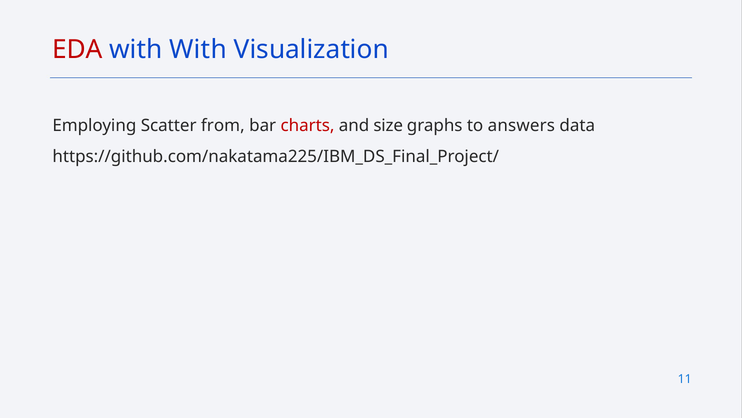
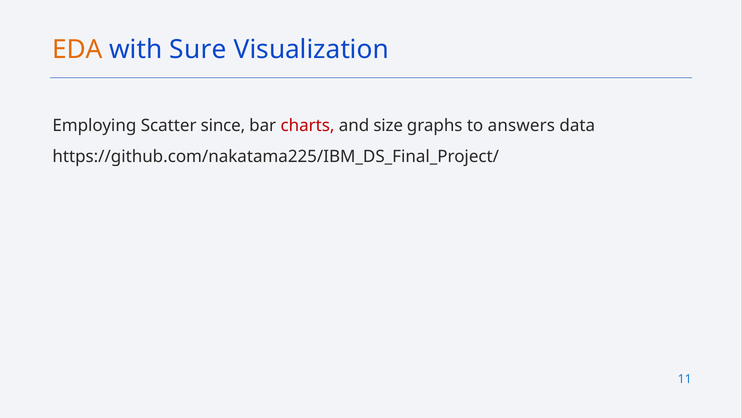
EDA colour: red -> orange
with With: With -> Sure
from: from -> since
